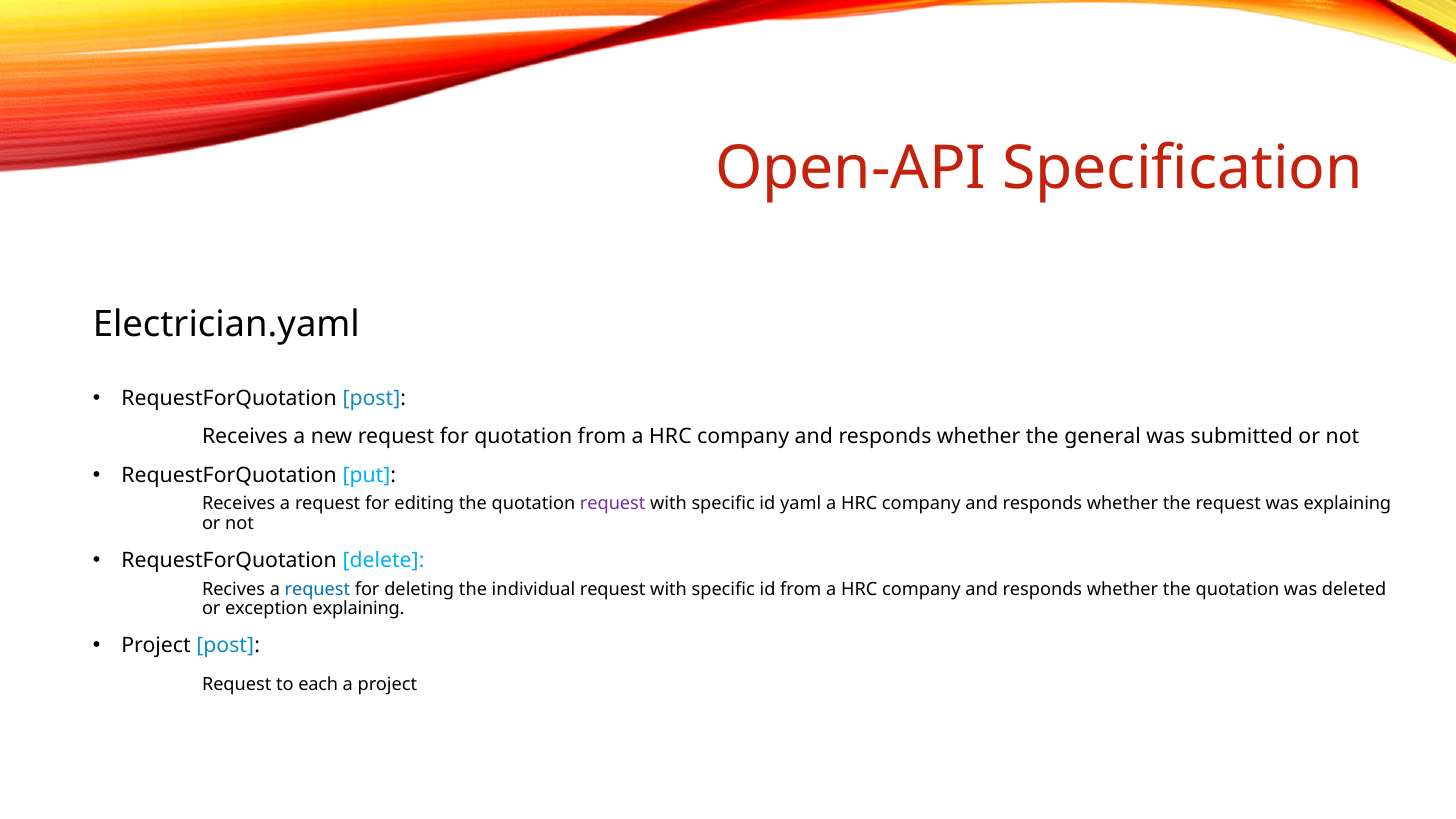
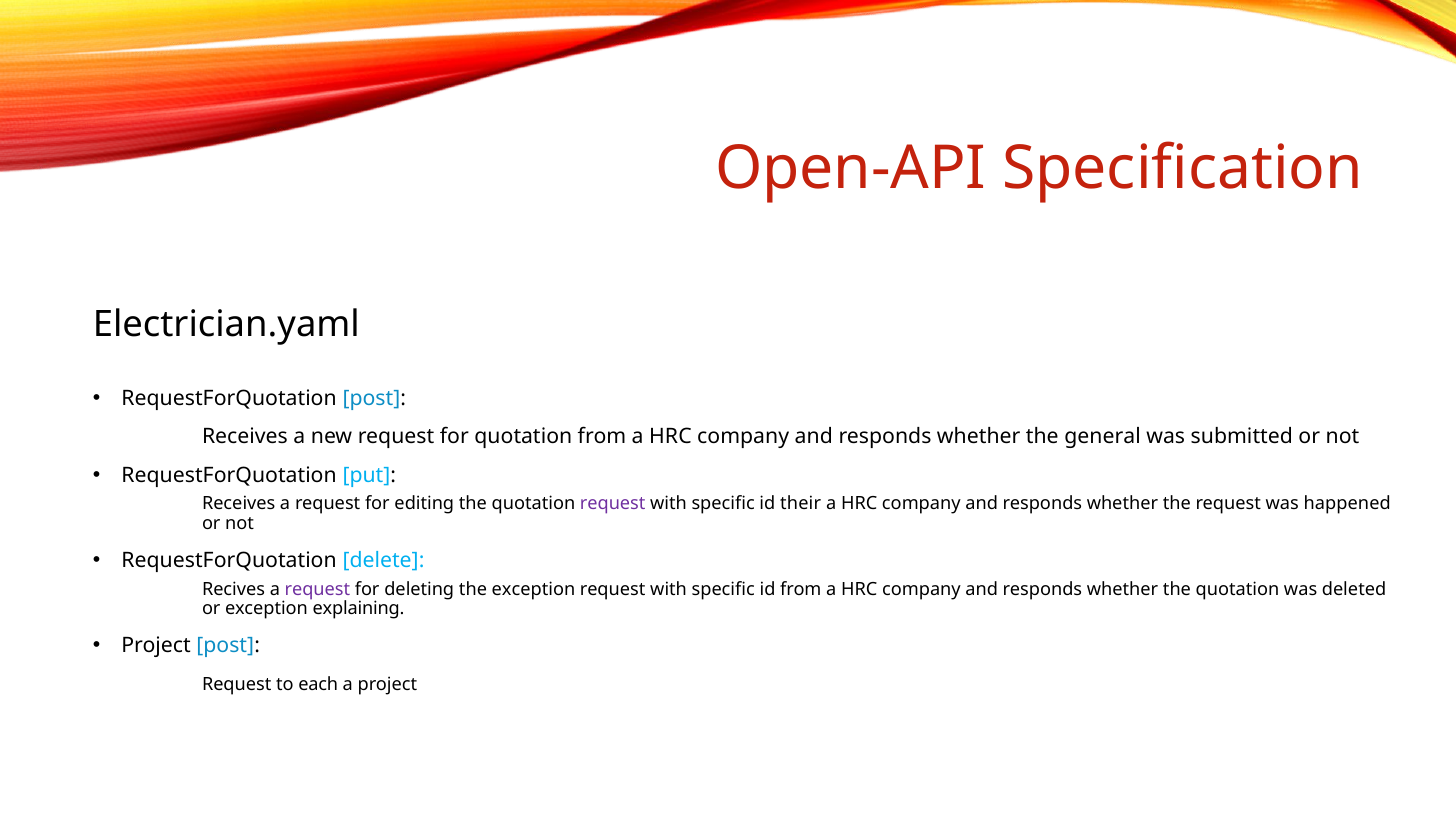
yaml: yaml -> their
was explaining: explaining -> happened
request at (317, 589) colour: blue -> purple
the individual: individual -> exception
